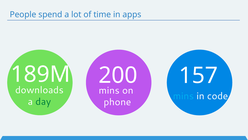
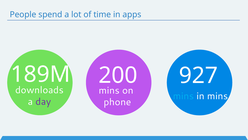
157: 157 -> 927
in code: code -> mins
day colour: green -> purple
